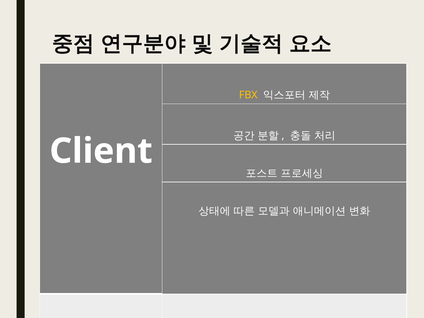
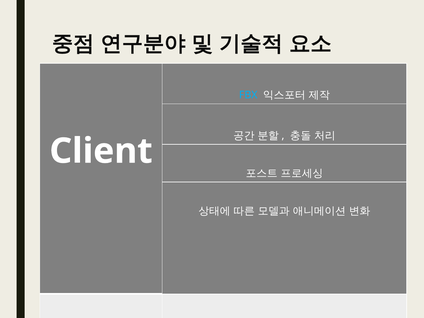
FBX colour: yellow -> light blue
